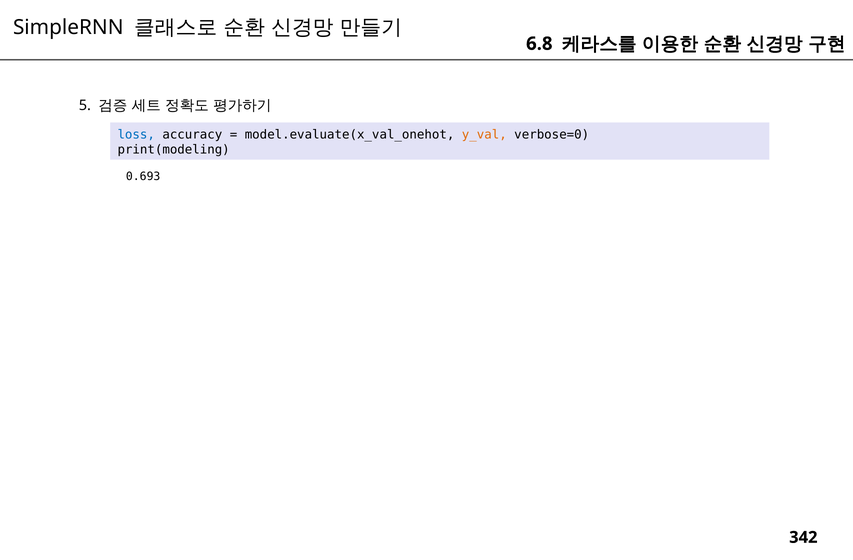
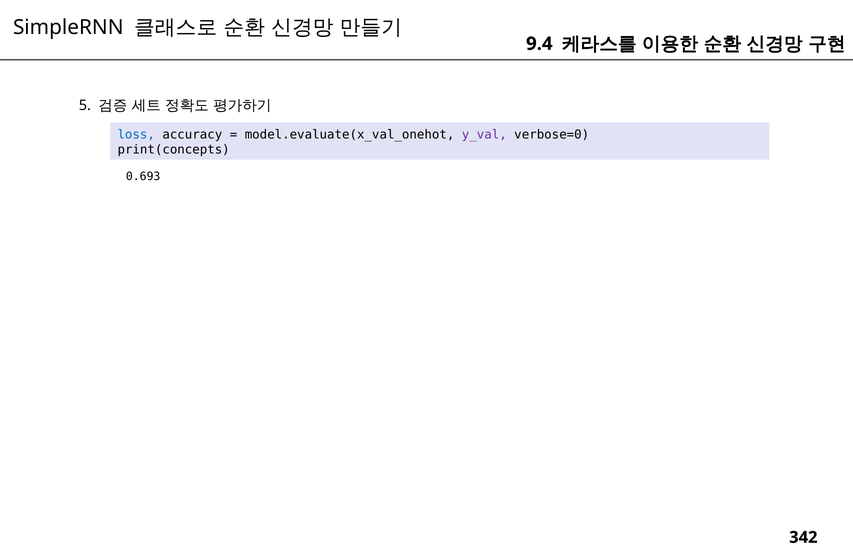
6.8: 6.8 -> 9.4
y_val colour: orange -> purple
print(modeling: print(modeling -> print(concepts
